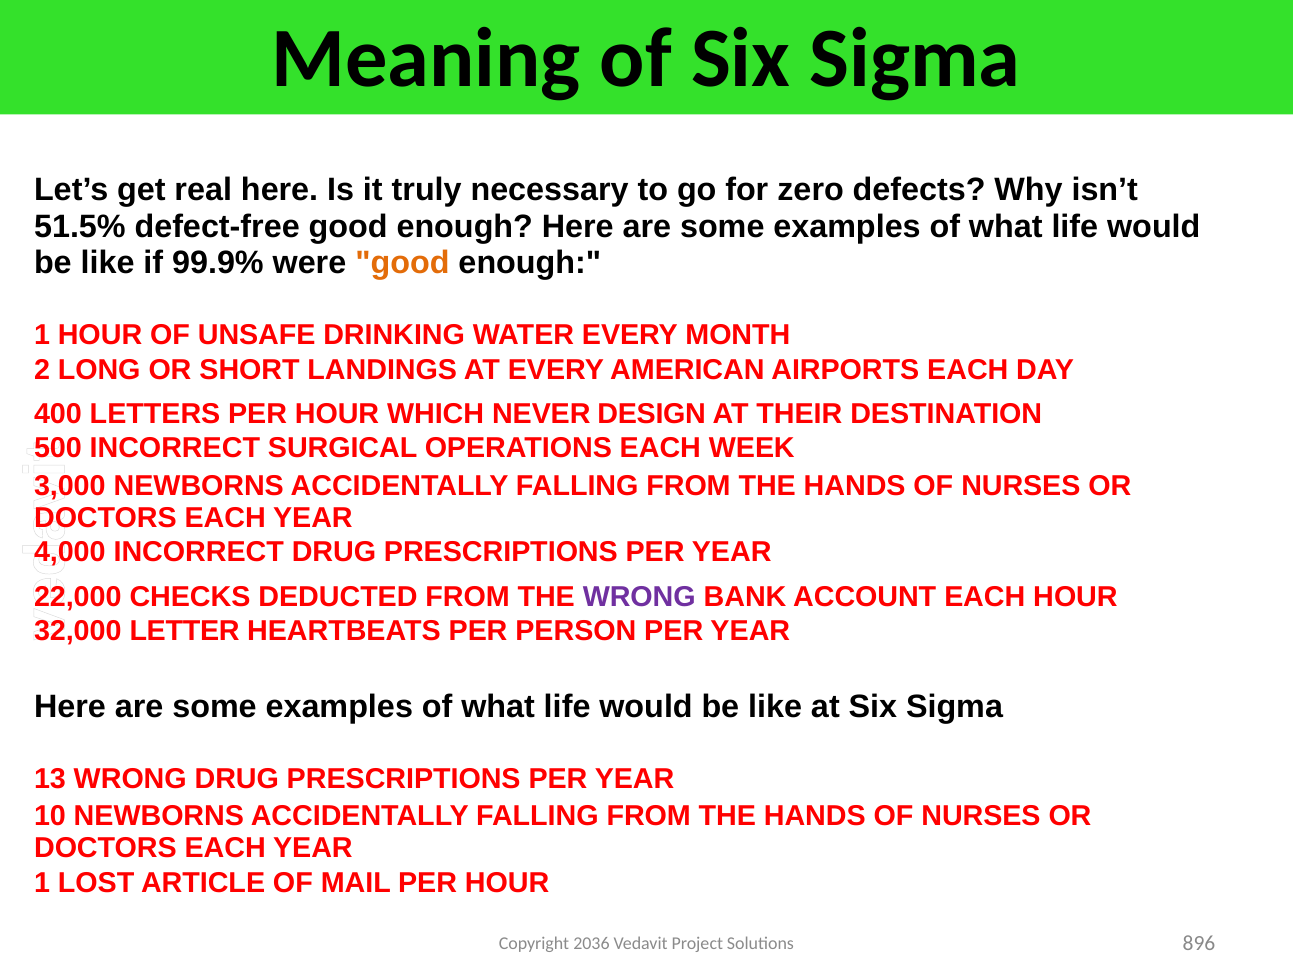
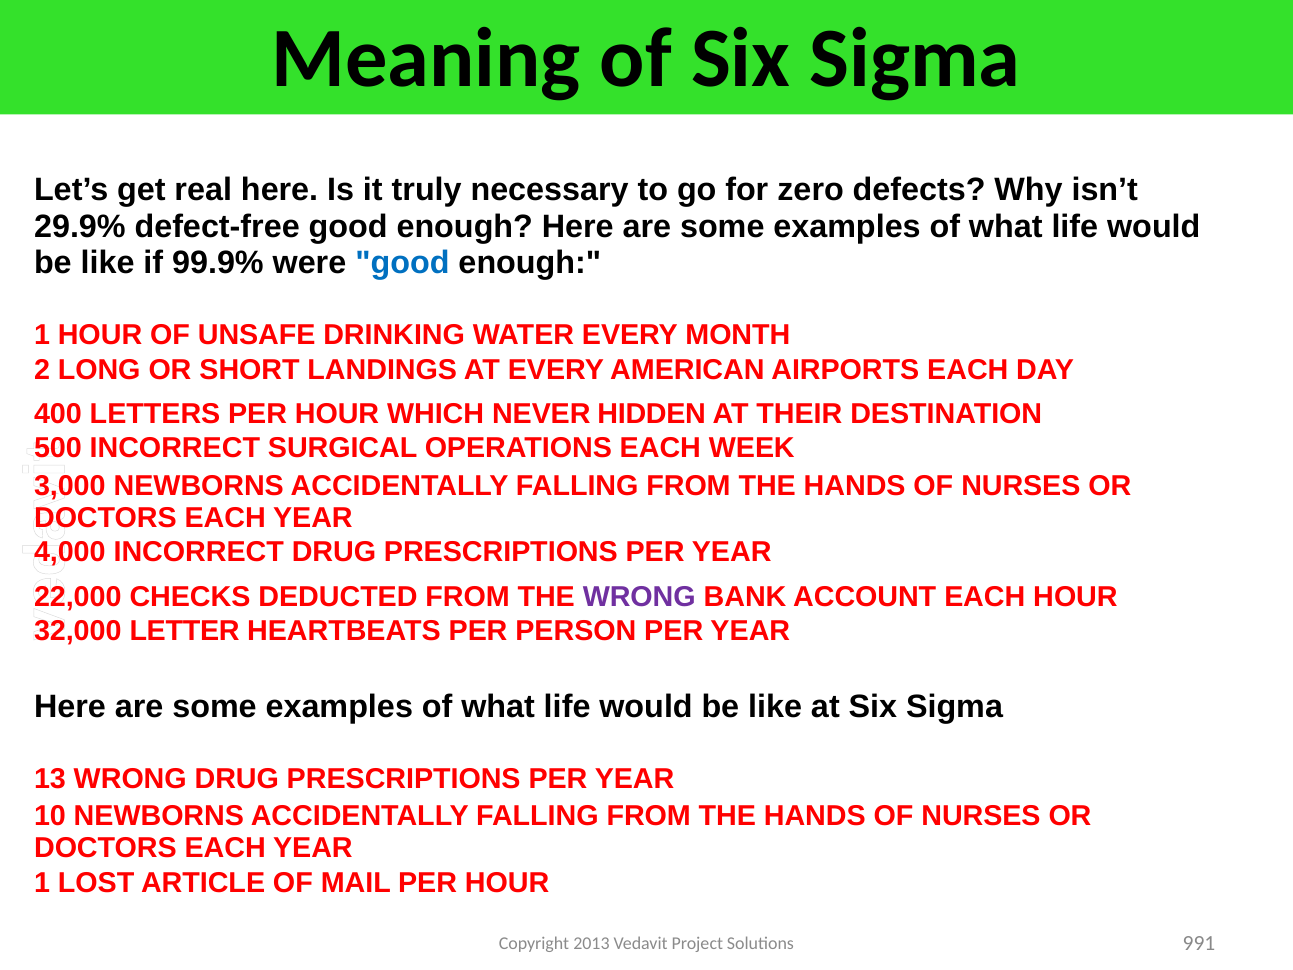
51.5%: 51.5% -> 29.9%
good at (402, 263) colour: orange -> blue
DESIGN: DESIGN -> HIDDEN
2036: 2036 -> 2013
896: 896 -> 991
